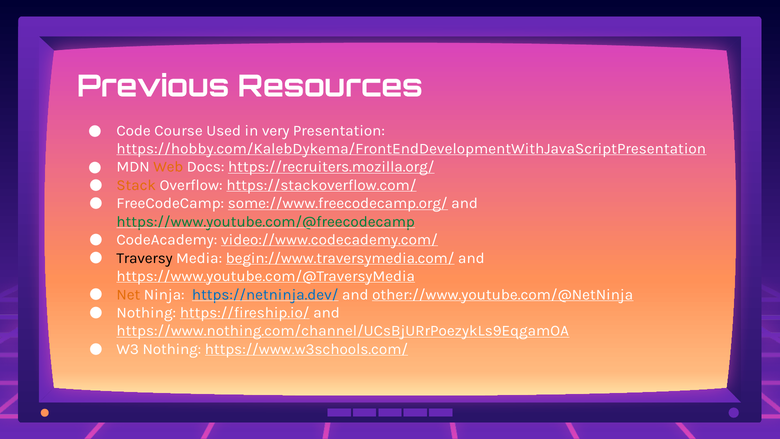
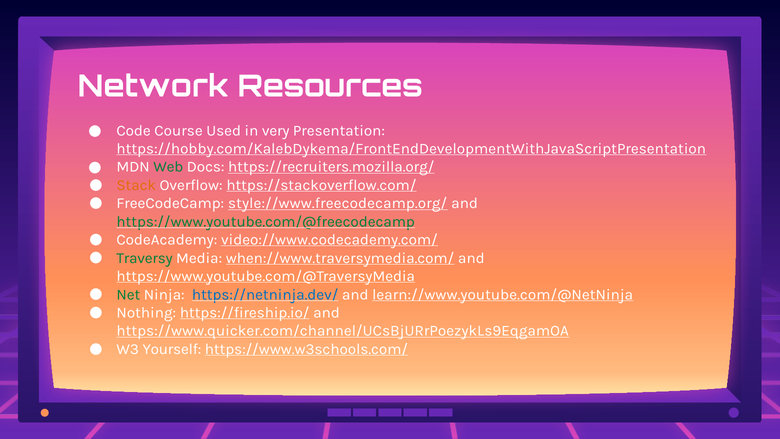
Previous: Previous -> Network
Web colour: orange -> green
some://www.freecodecamp.org/: some://www.freecodecamp.org/ -> style://www.freecodecamp.org/
Traversy colour: black -> green
begin://www.traversymedia.com/: begin://www.traversymedia.com/ -> when://www.traversymedia.com/
Net colour: orange -> green
other://www.youtube.com/@NetNinja: other://www.youtube.com/@NetNinja -> learn://www.youtube.com/@NetNinja
https://www.nothing.com/channel/UCsBjURrPoezykLs9EqgamOA: https://www.nothing.com/channel/UCsBjURrPoezykLs9EqgamOA -> https://www.quicker.com/channel/UCsBjURrPoezykLs9EqgamOA
W3 Nothing: Nothing -> Yourself
